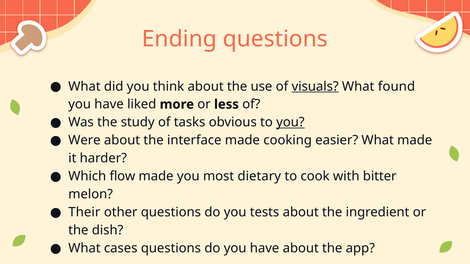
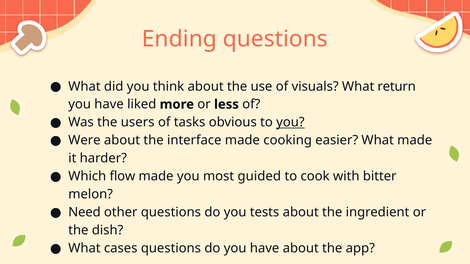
visuals underline: present -> none
found: found -> return
study: study -> users
dietary: dietary -> guided
Their: Their -> Need
